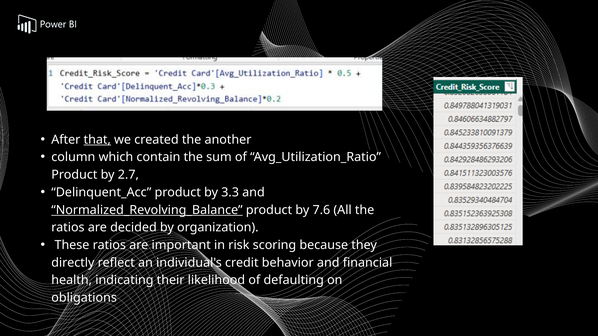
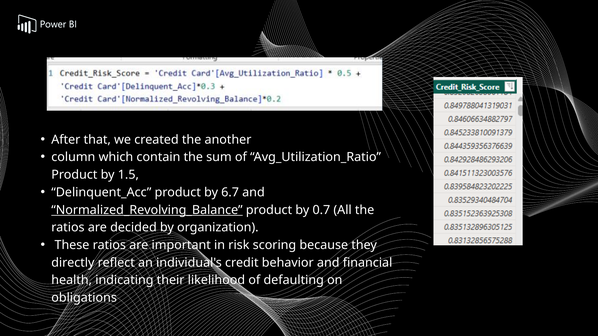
that underline: present -> none
2.7: 2.7 -> 1.5
3.3: 3.3 -> 6.7
7.6: 7.6 -> 0.7
